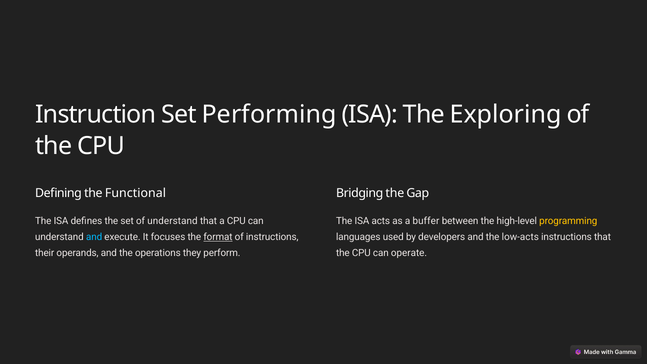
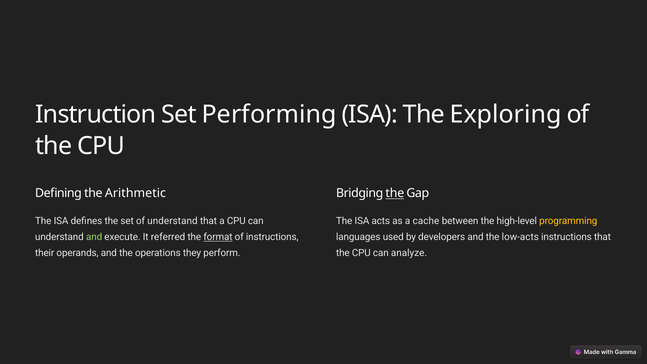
Functional: Functional -> Arithmetic
the at (395, 193) underline: none -> present
buffer: buffer -> cache
and at (94, 237) colour: light blue -> light green
focuses: focuses -> referred
operate: operate -> analyze
